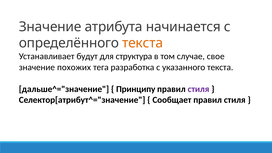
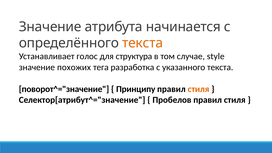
будут: будут -> голос
свое: свое -> style
дальше^="значение: дальше^="значение -> поворот^="значение
стиля at (198, 89) colour: purple -> orange
Сообщает: Сообщает -> Пробелов
